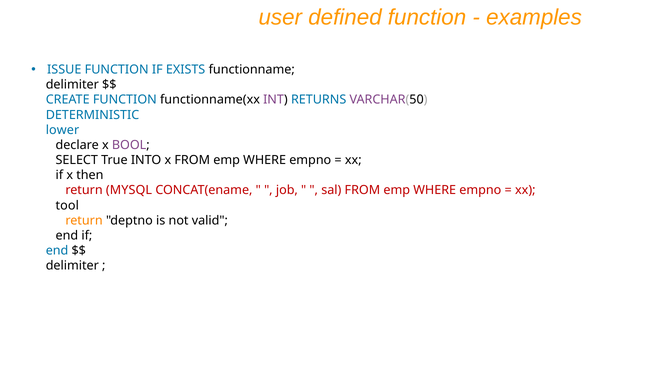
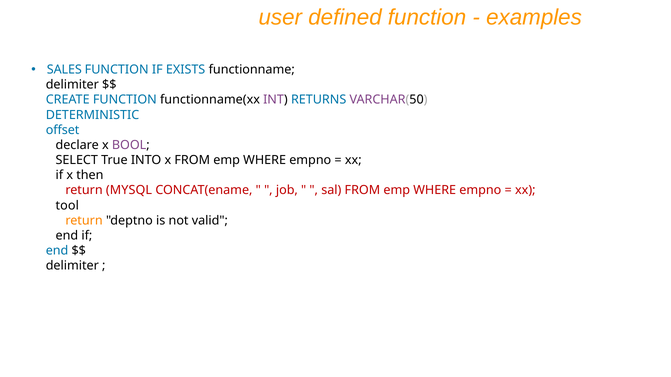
ISSUE: ISSUE -> SALES
lower: lower -> offset
